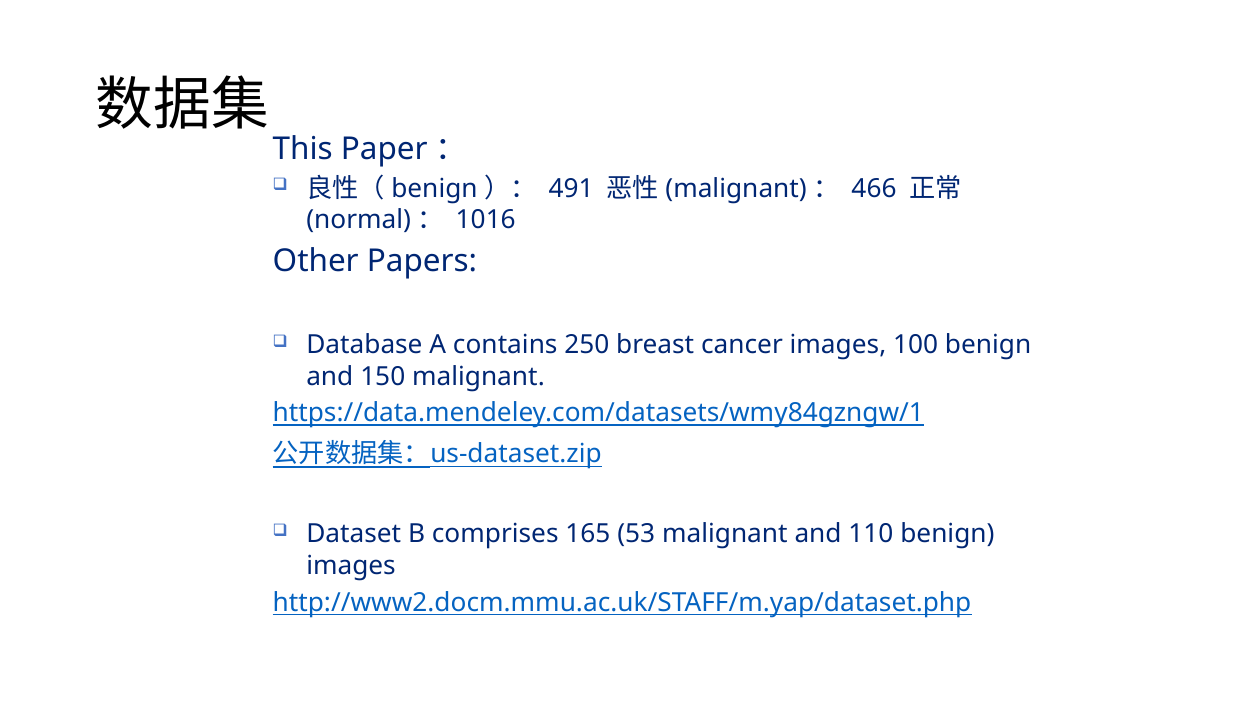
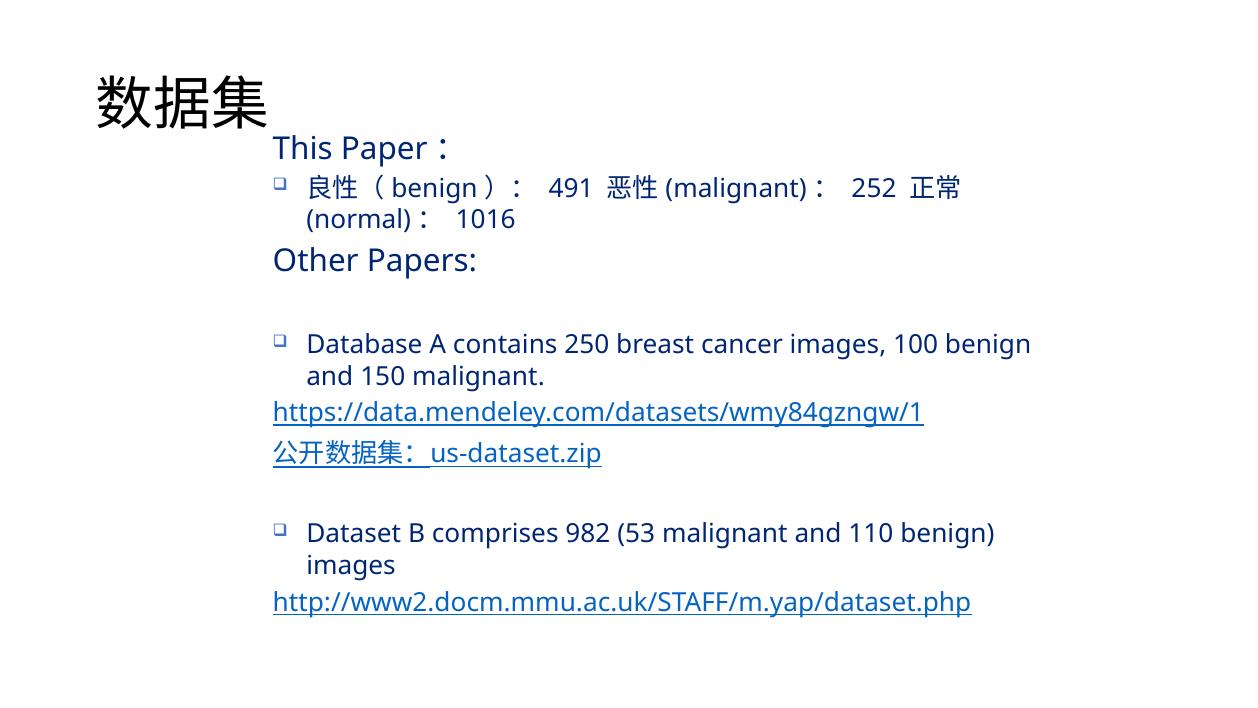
466: 466 -> 252
165: 165 -> 982
